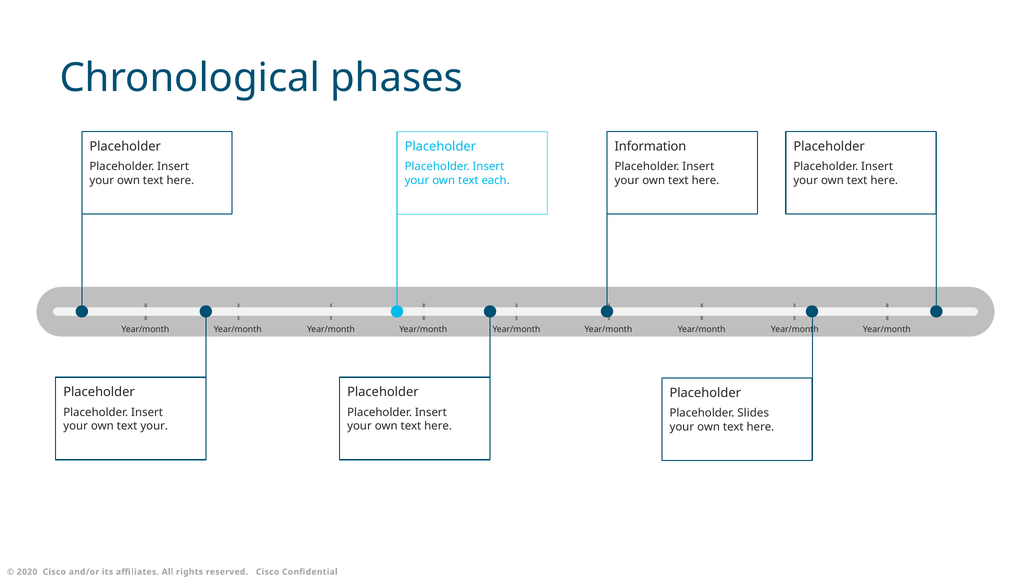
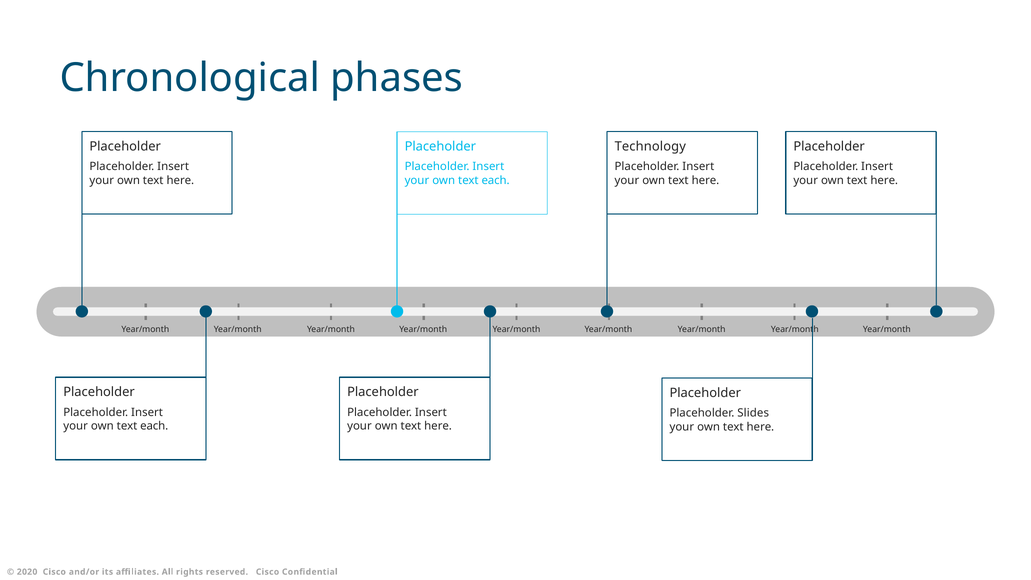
Information: Information -> Technology
your at (154, 426): your -> each
